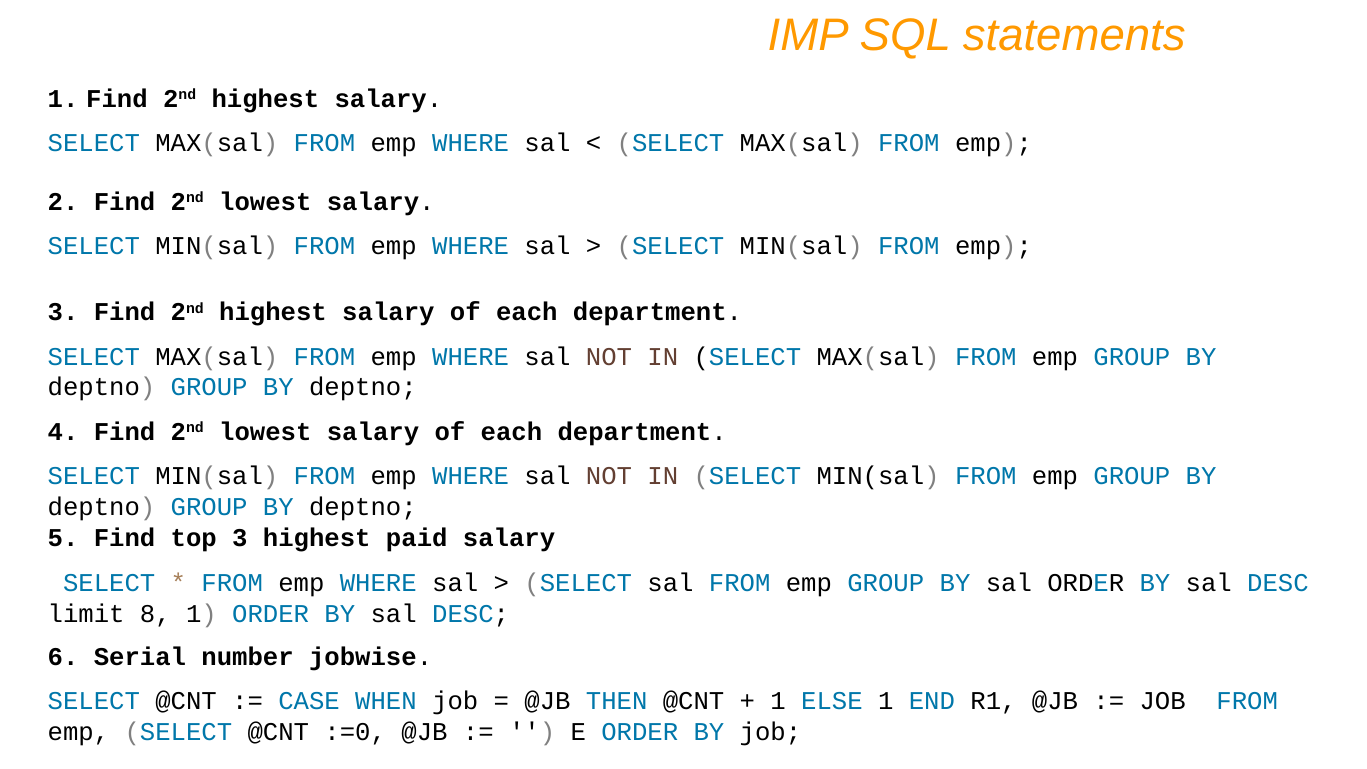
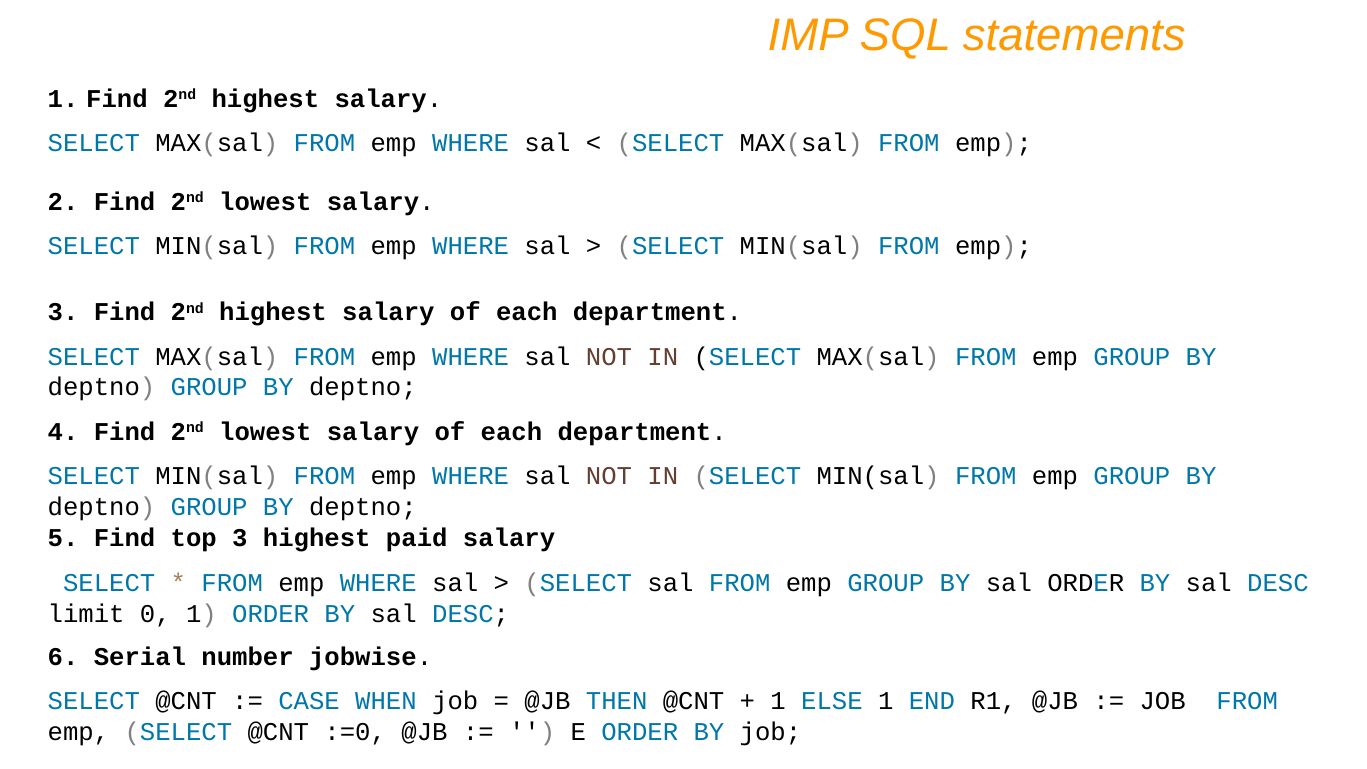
8: 8 -> 0
